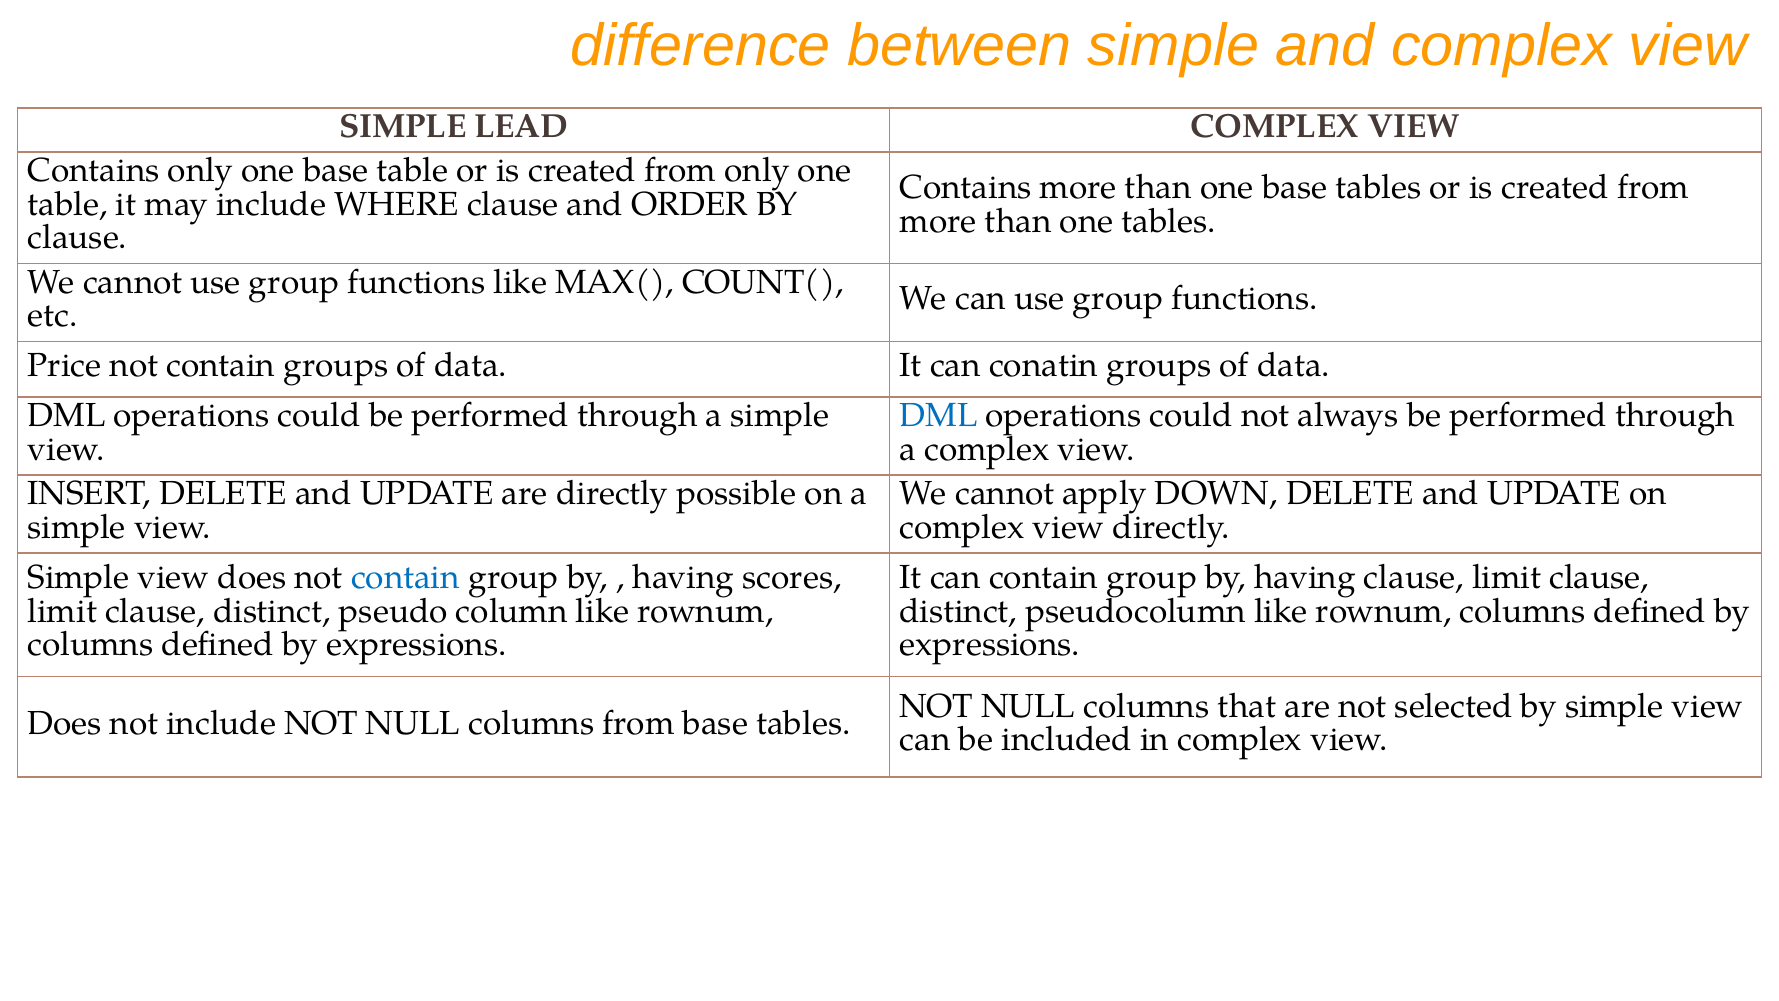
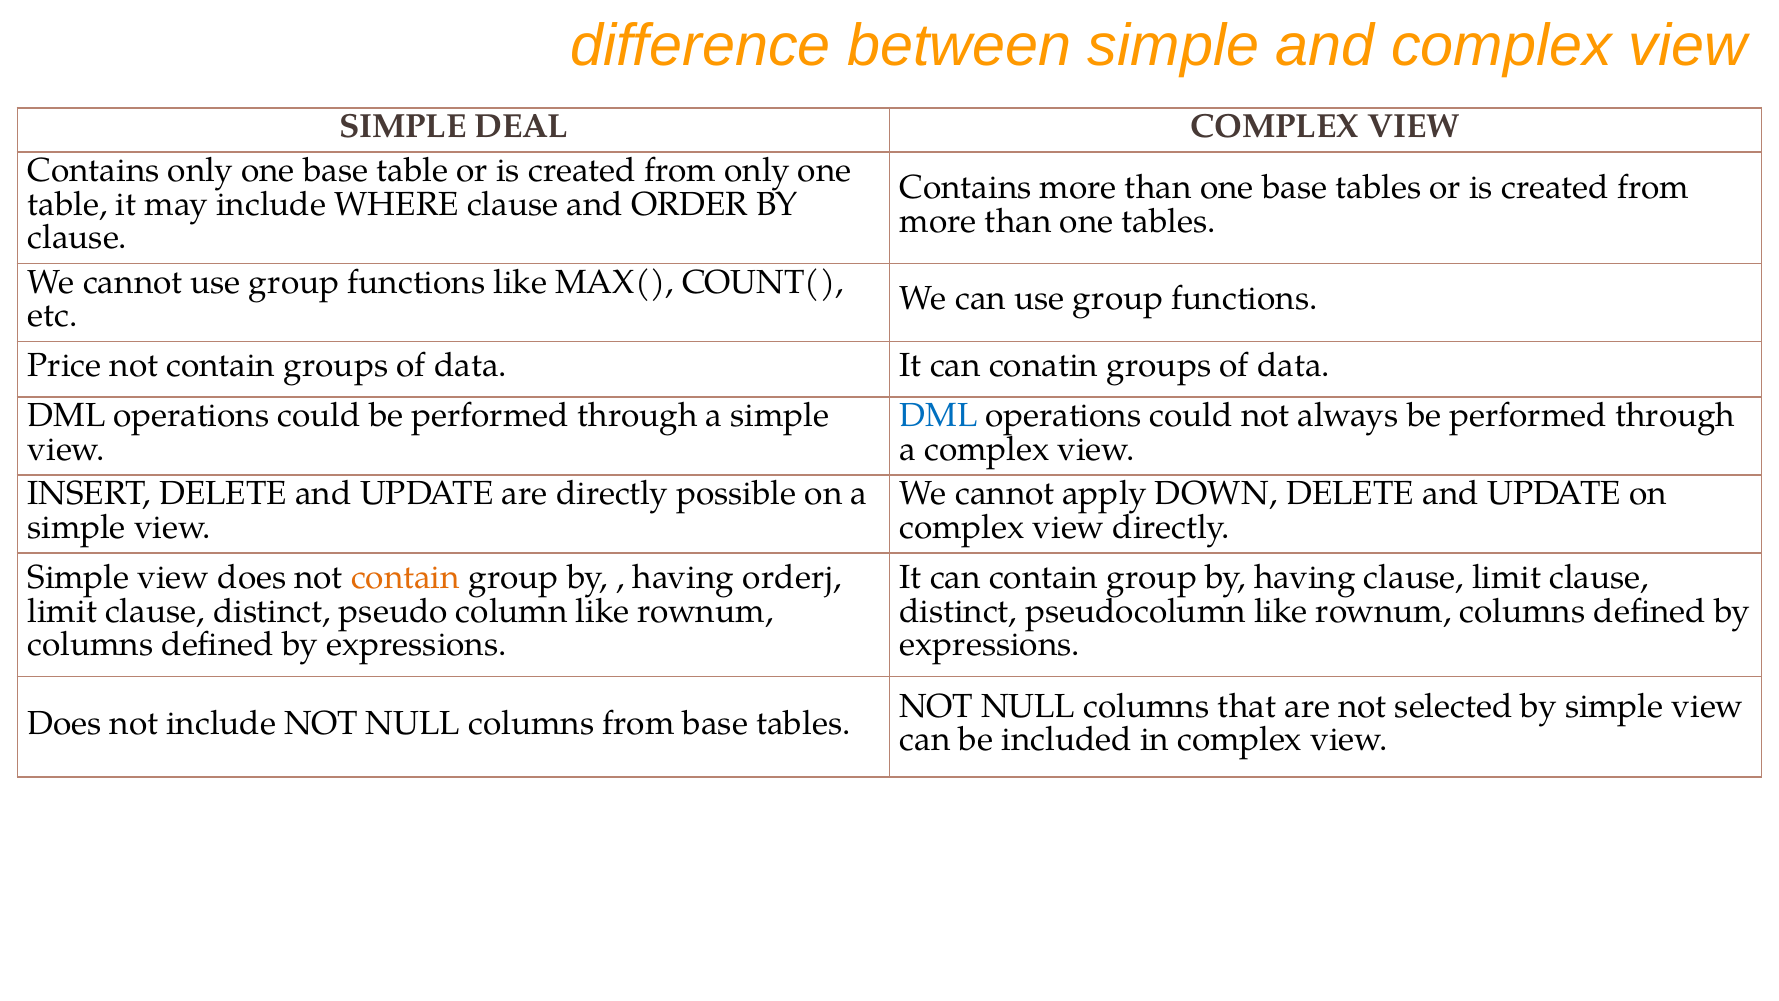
LEAD: LEAD -> DEAL
contain at (405, 577) colour: blue -> orange
scores: scores -> orderj
